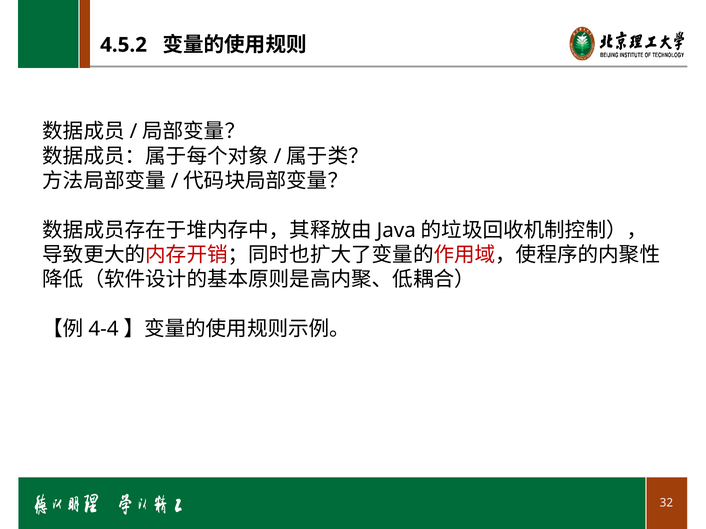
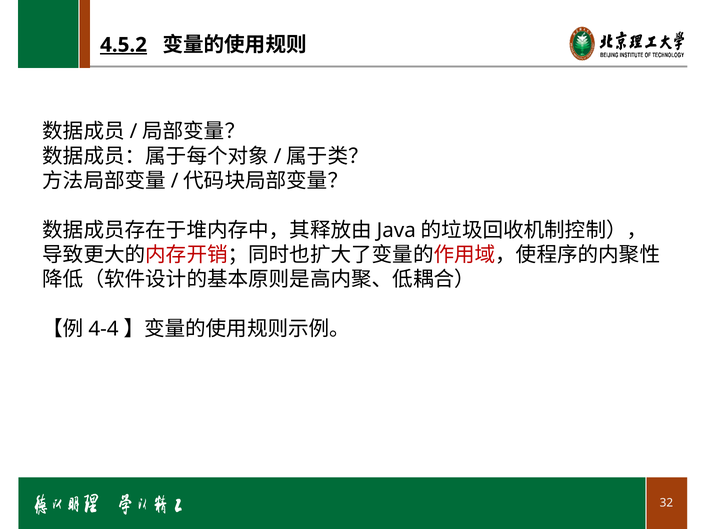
4.5.2 underline: none -> present
